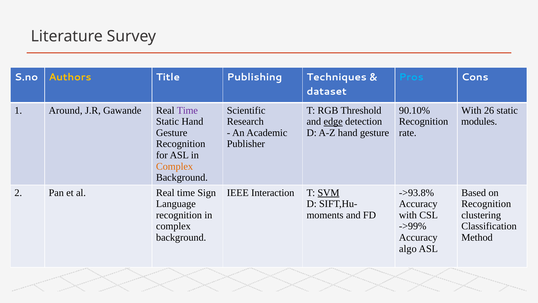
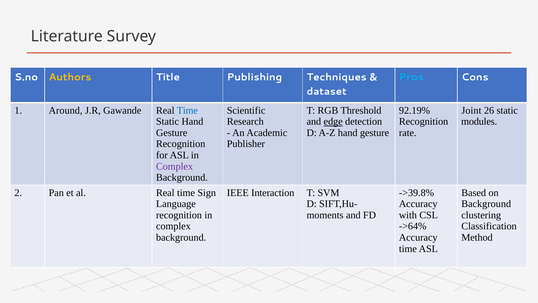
Time at (187, 110) colour: purple -> blue
90.10%: 90.10% -> 92.19%
With at (471, 110): With -> Joint
Complex at (175, 166) colour: orange -> purple
SVM underline: present -> none
->93.8%: ->93.8% -> ->39.8%
Recognition at (486, 204): Recognition -> Background
->99%: ->99% -> ->64%
algo at (408, 248): algo -> time
